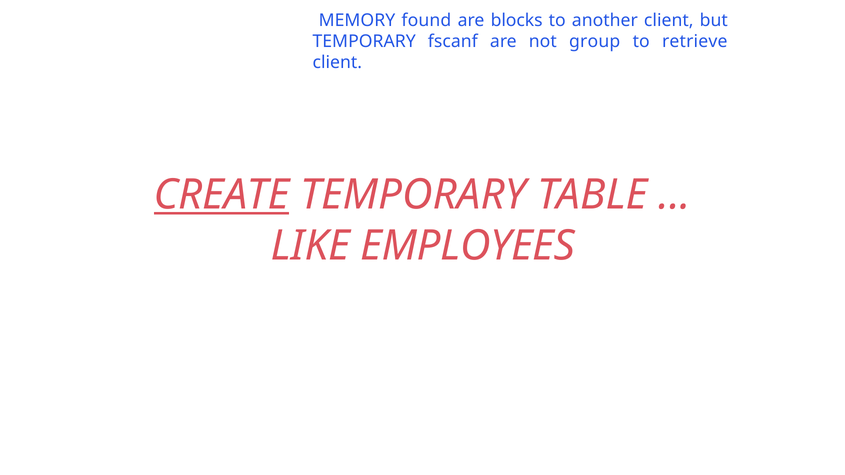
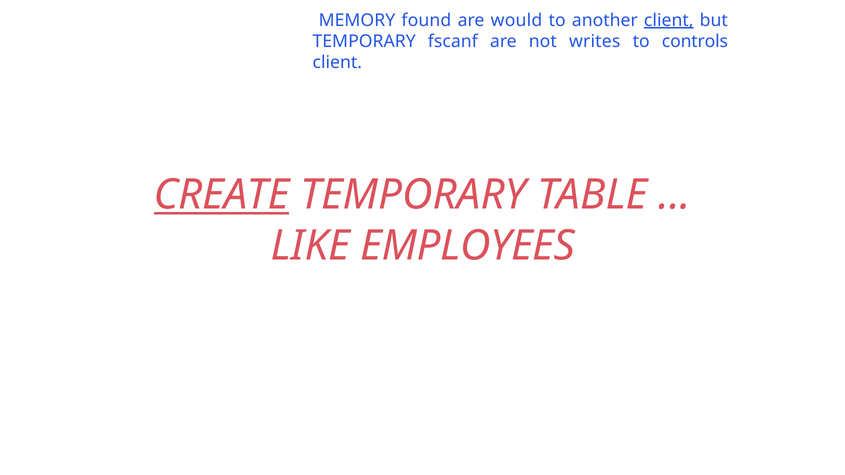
blocks: blocks -> would
client at (669, 20) underline: none -> present
group: group -> writes
retrieve: retrieve -> controls
